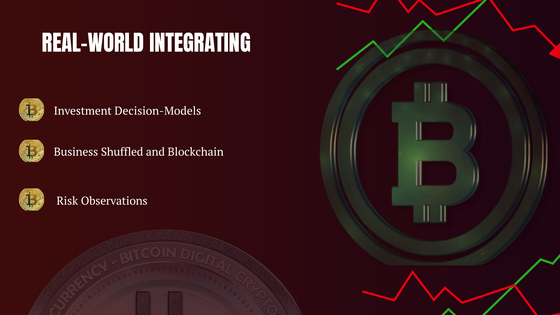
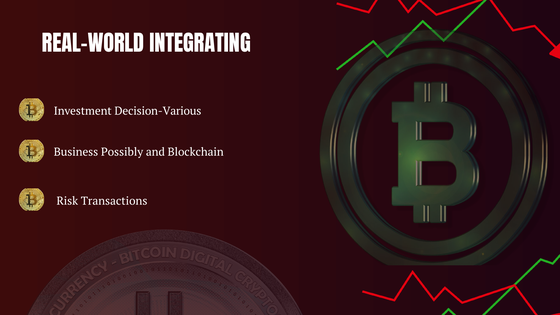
Decision-Models: Decision-Models -> Decision-Various
Shuffled: Shuffled -> Possibly
Observations: Observations -> Transactions
